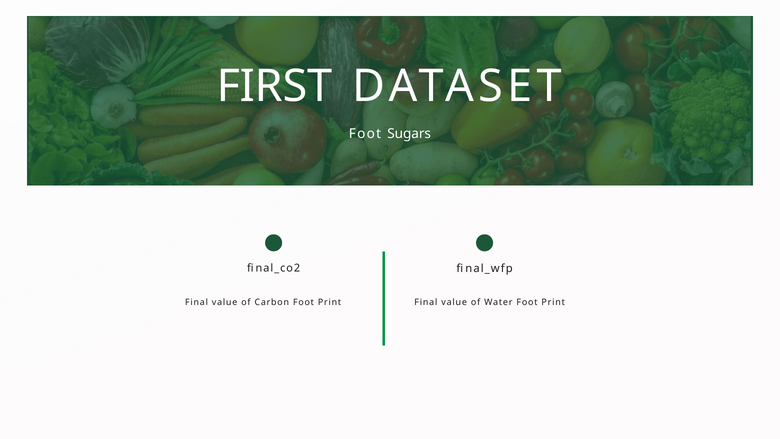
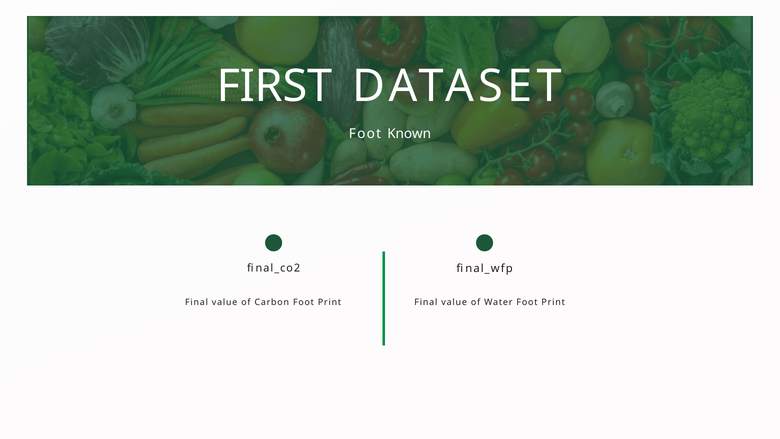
Sugars: Sugars -> Known
